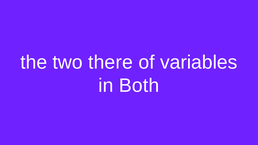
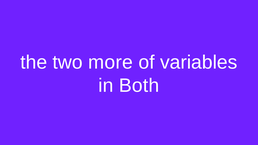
there: there -> more
